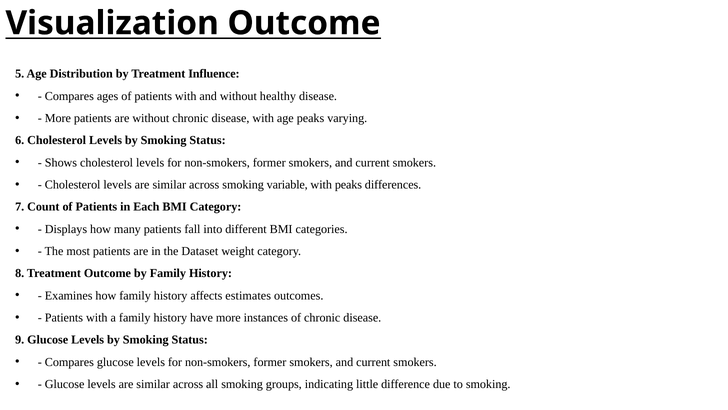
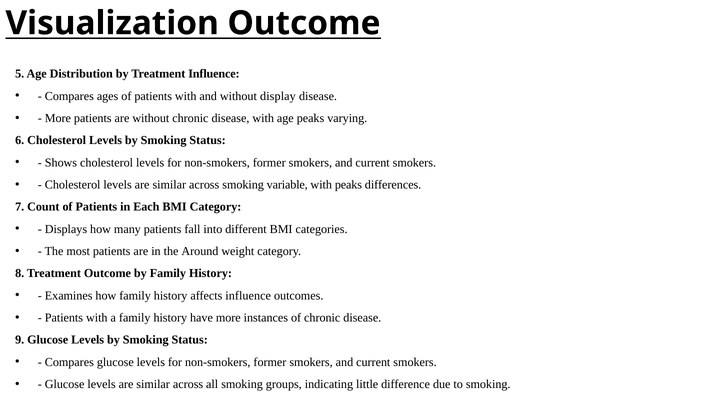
healthy: healthy -> display
Dataset: Dataset -> Around
affects estimates: estimates -> influence
